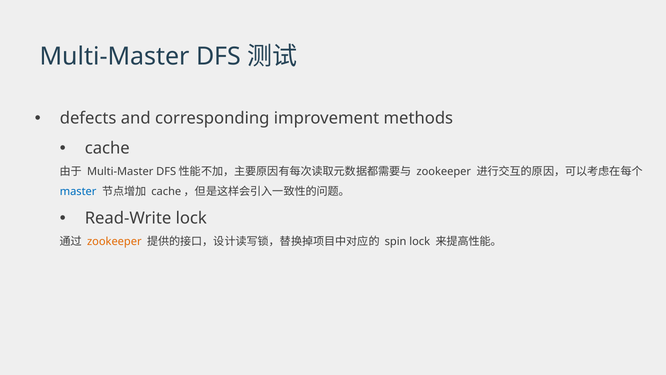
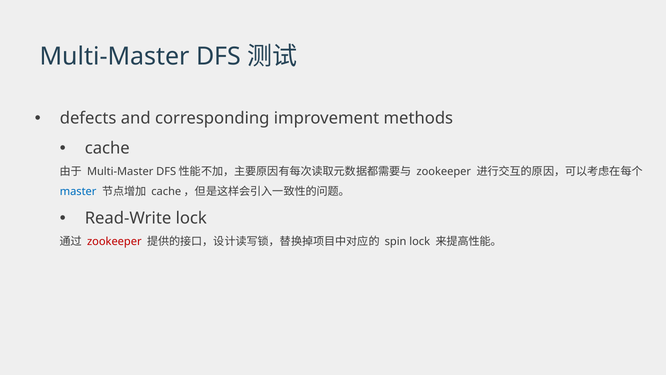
zookeeper at (114, 241) colour: orange -> red
